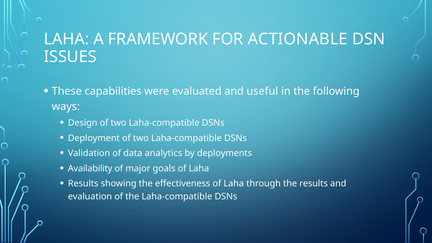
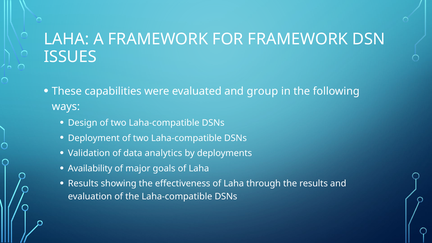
FOR ACTIONABLE: ACTIONABLE -> FRAMEWORK
useful: useful -> group
